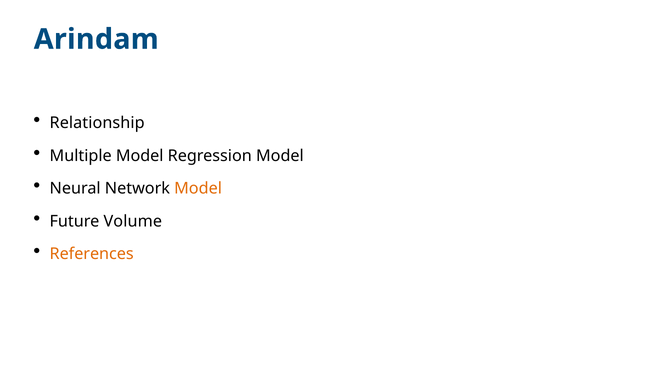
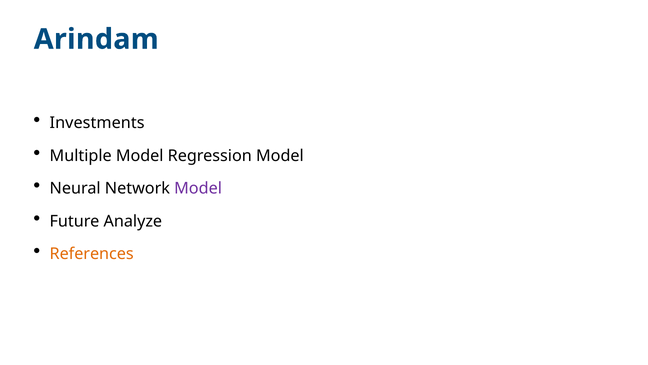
Relationship: Relationship -> Investments
Model at (198, 188) colour: orange -> purple
Volume: Volume -> Analyze
